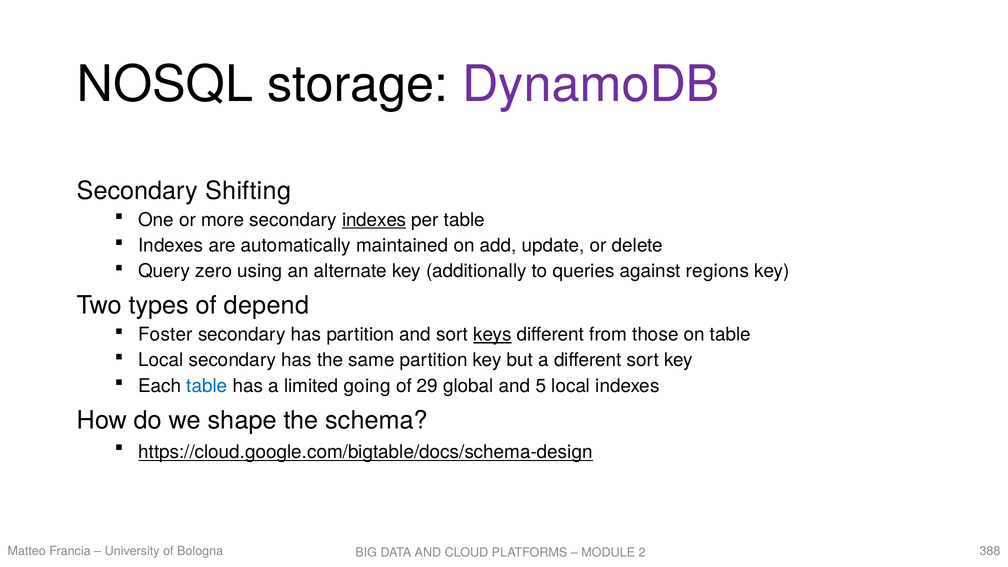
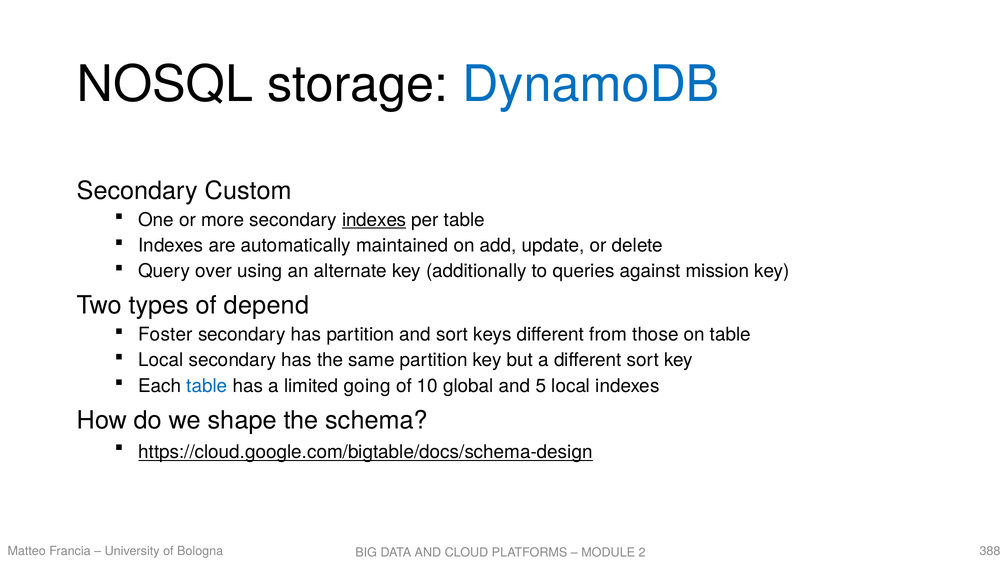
DynamoDB colour: purple -> blue
Shifting: Shifting -> Custom
zero: zero -> over
regions: regions -> mission
keys underline: present -> none
29: 29 -> 10
